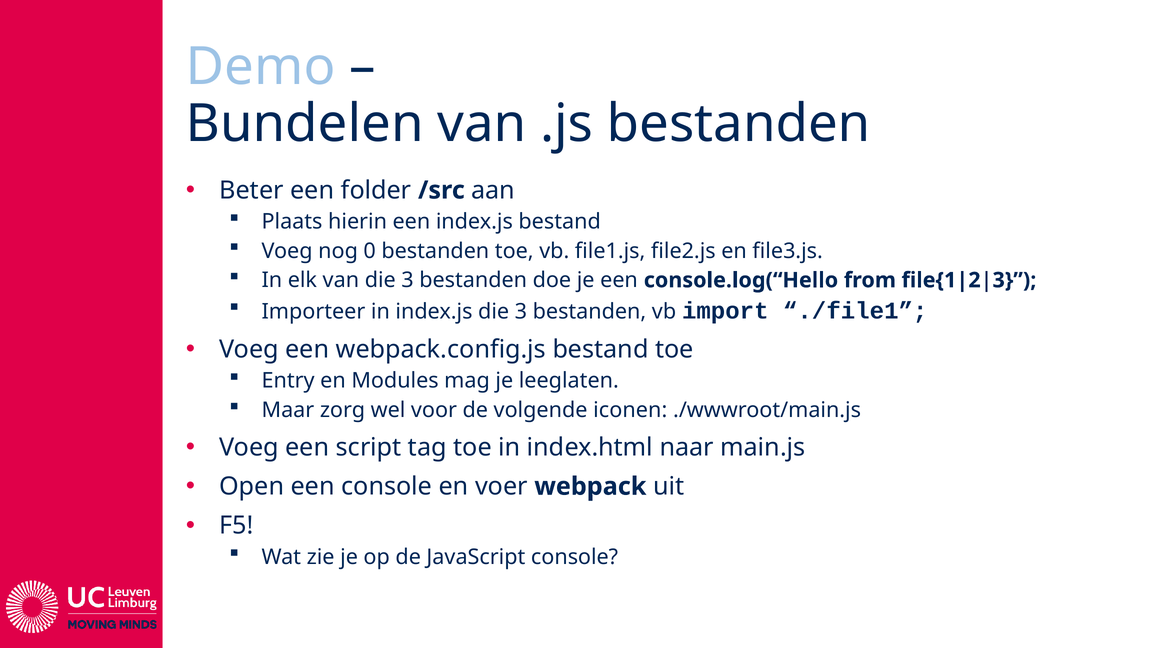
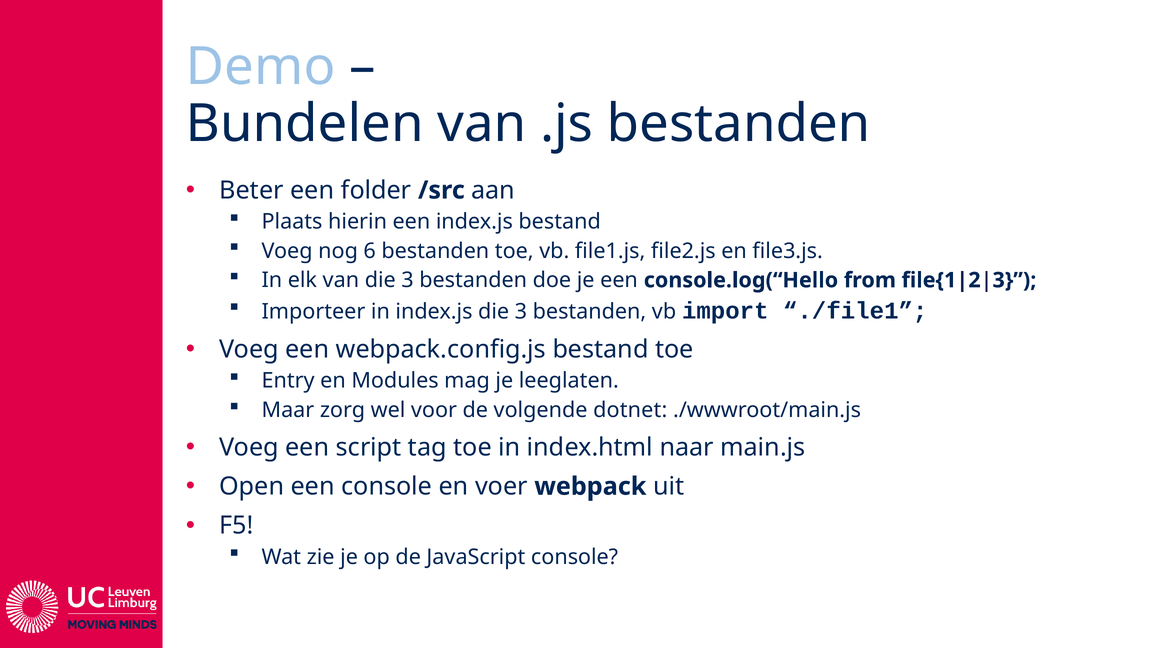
0: 0 -> 6
iconen: iconen -> dotnet
